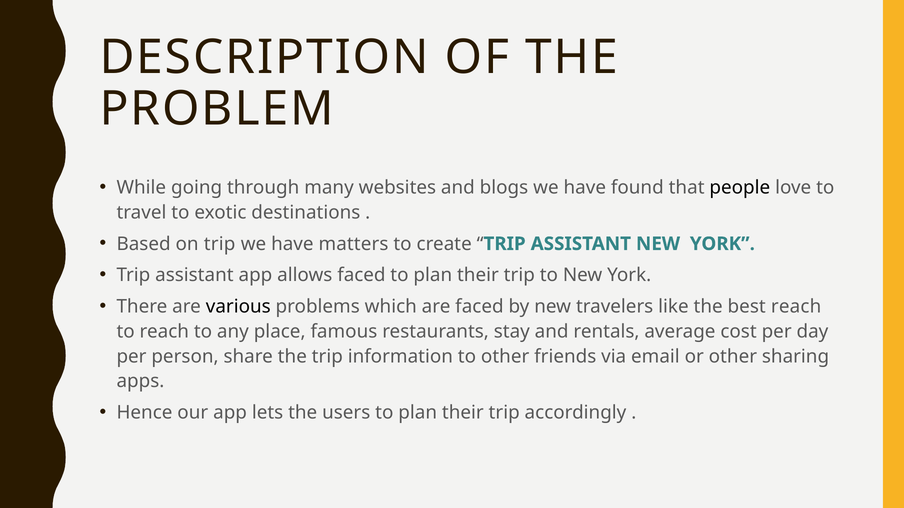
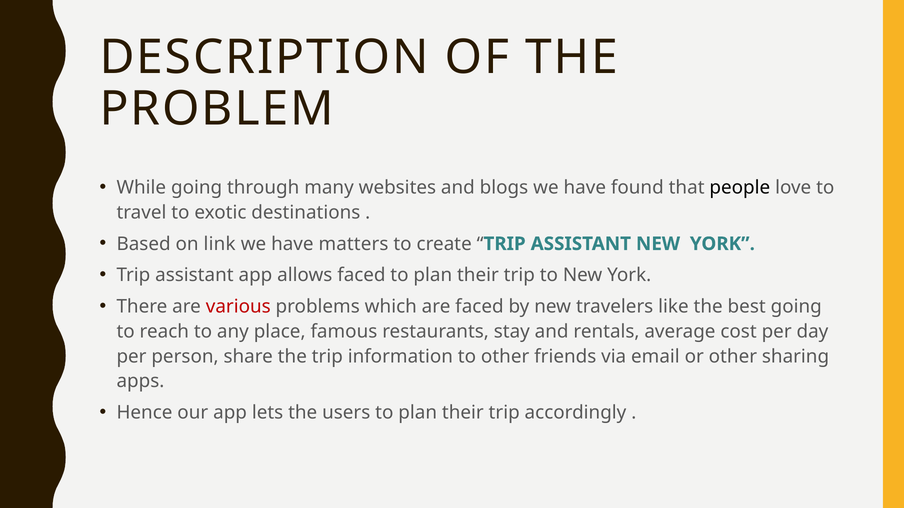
on trip: trip -> link
various colour: black -> red
best reach: reach -> going
